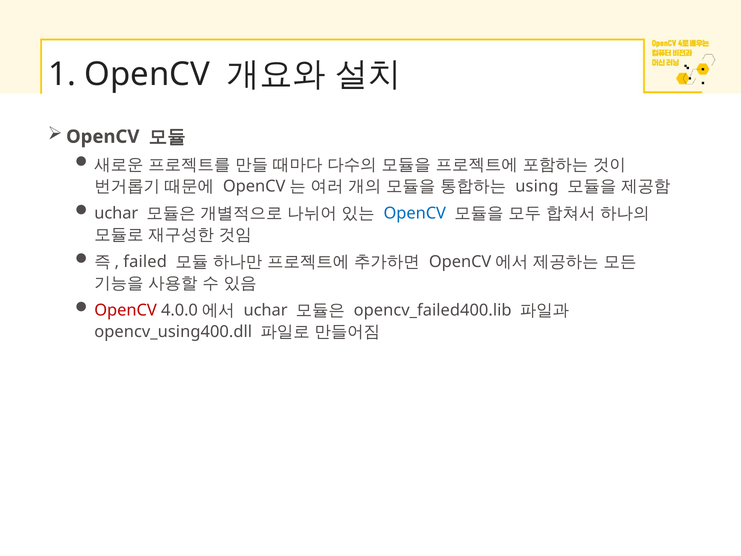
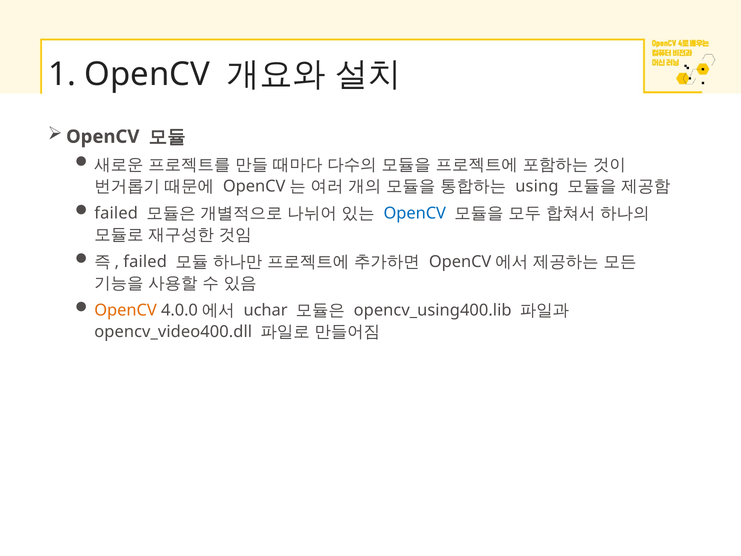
uchar at (116, 213): uchar -> failed
OpenCV at (126, 310) colour: red -> orange
opencv_failed400.lib: opencv_failed400.lib -> opencv_using400.lib
opencv_using400.dll: opencv_using400.dll -> opencv_video400.dll
